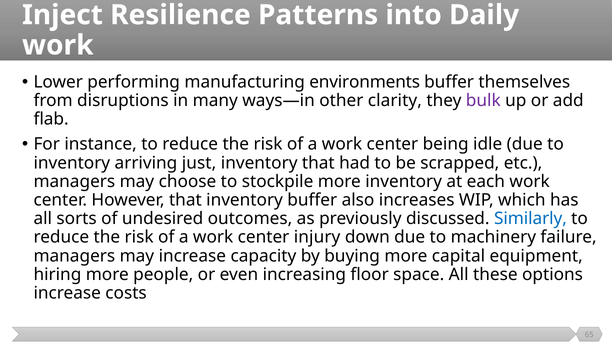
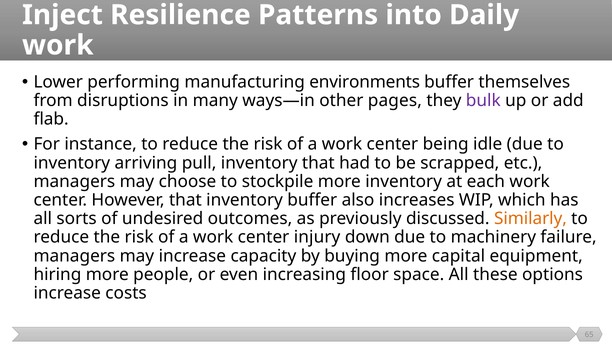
clarity: clarity -> pages
just: just -> pull
Similarly colour: blue -> orange
